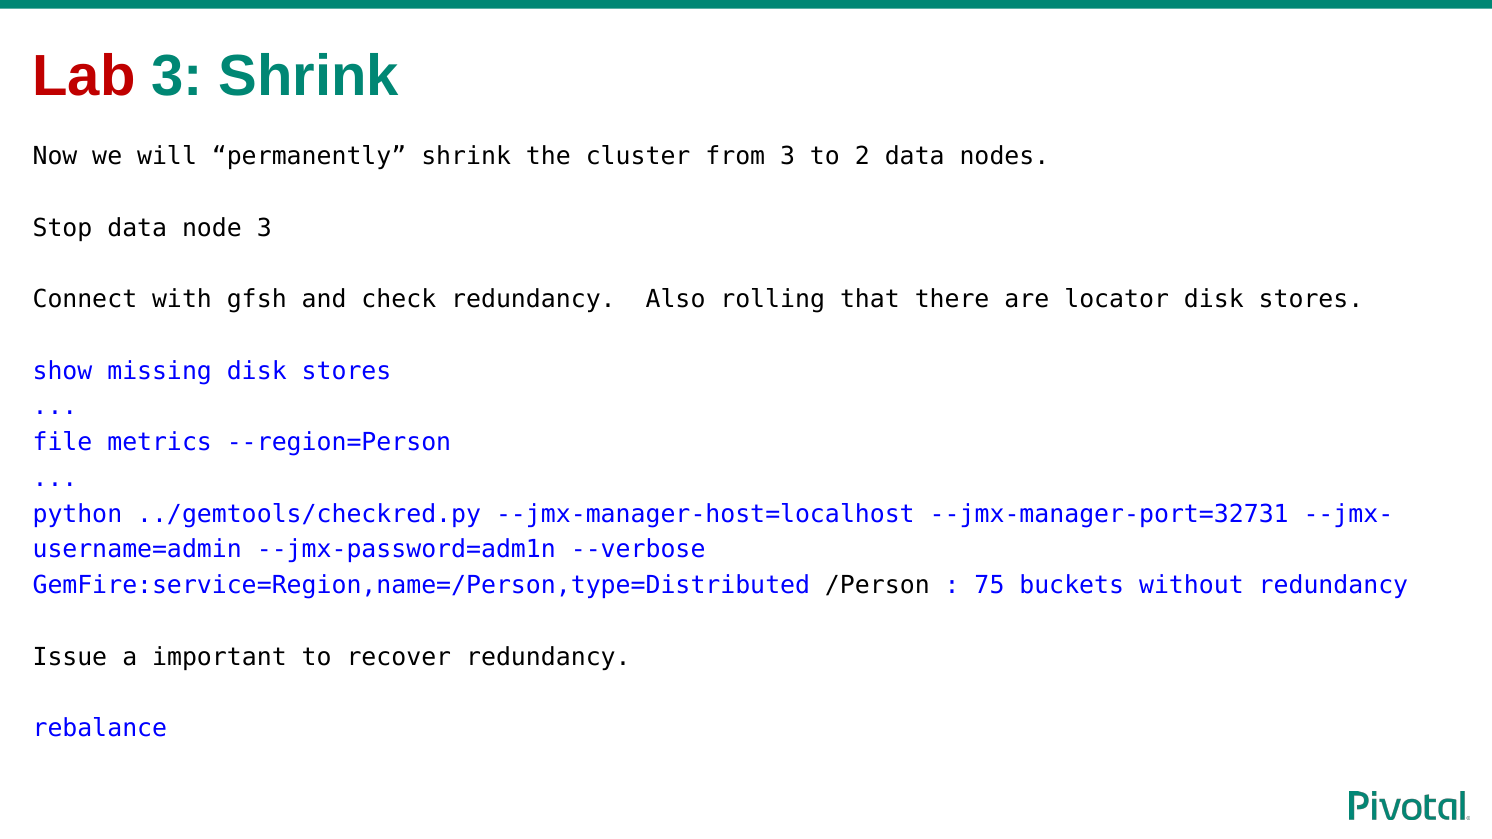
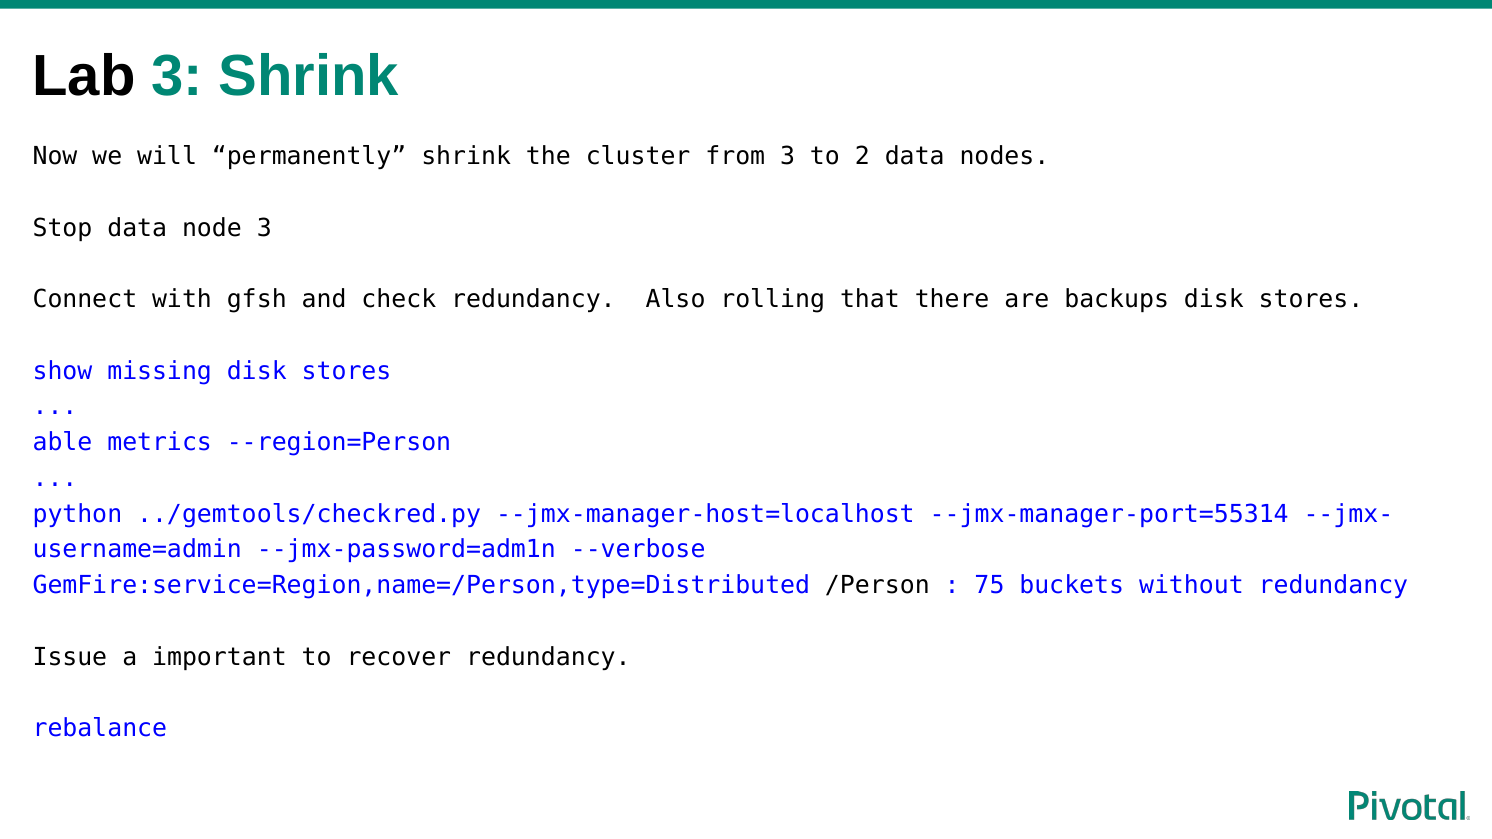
Lab colour: red -> black
locator: locator -> backups
file: file -> able
--jmx-manager-port=32731: --jmx-manager-port=32731 -> --jmx-manager-port=55314
